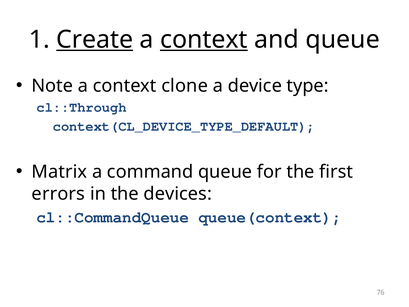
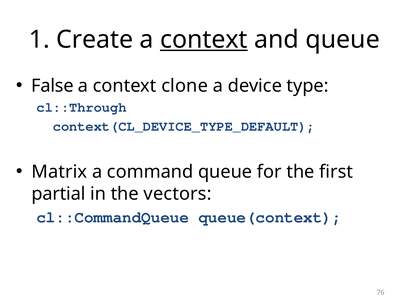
Create underline: present -> none
Note: Note -> False
errors: errors -> partial
devices: devices -> vectors
